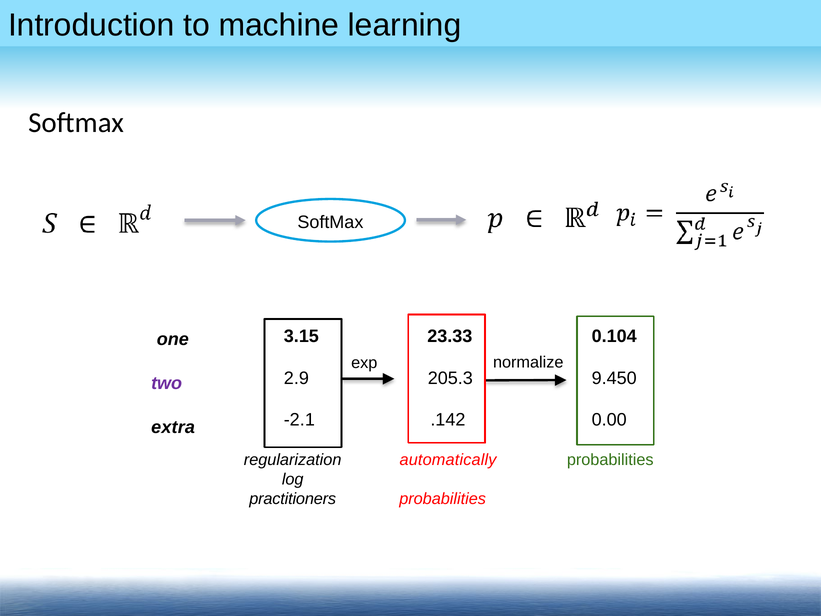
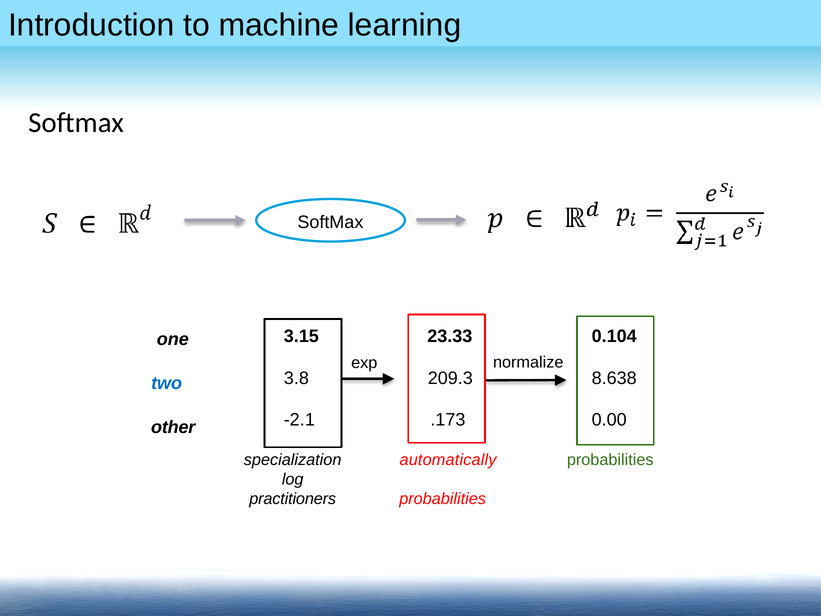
2.9: 2.9 -> 3.8
205.3: 205.3 -> 209.3
9.450: 9.450 -> 8.638
two colour: purple -> blue
.142: .142 -> .173
extra: extra -> other
regularization: regularization -> specialization
